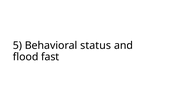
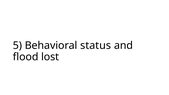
fast: fast -> lost
